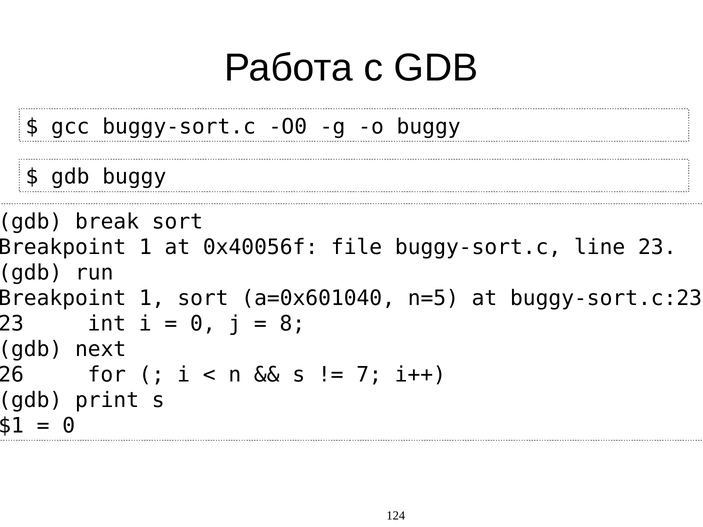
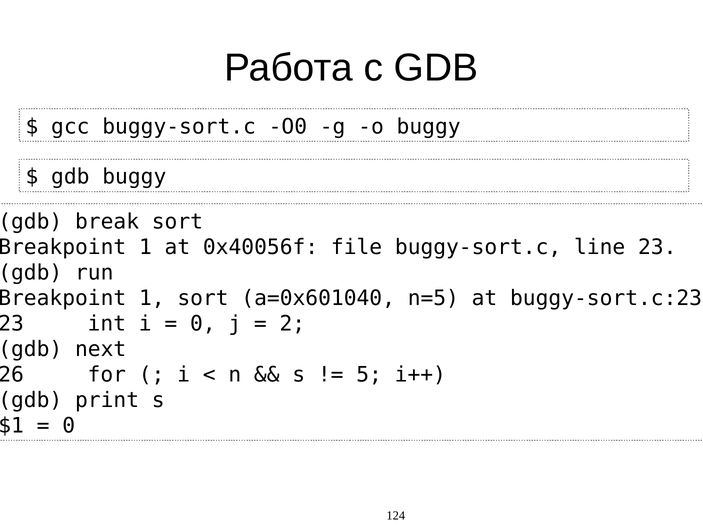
8: 8 -> 2
7: 7 -> 5
